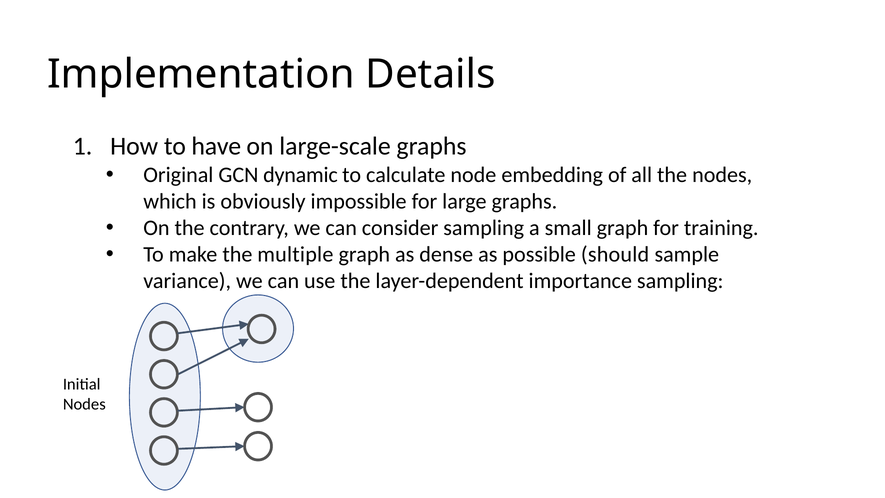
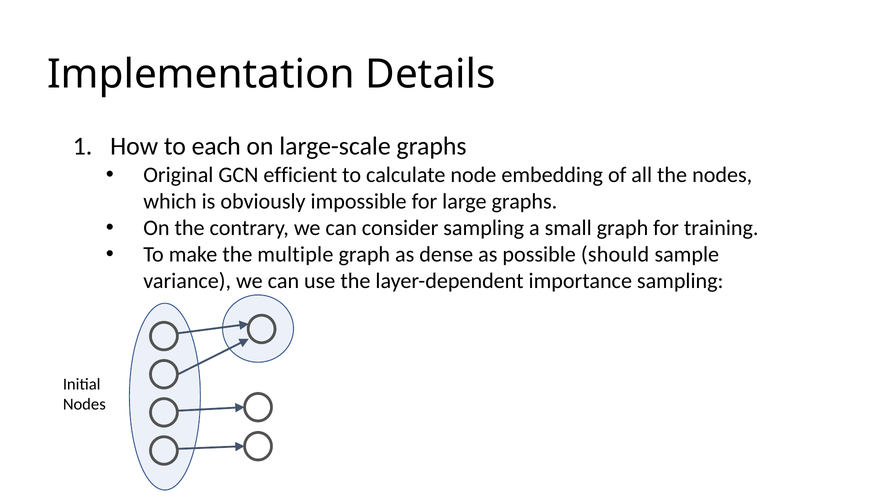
have: have -> each
dynamic: dynamic -> efficient
